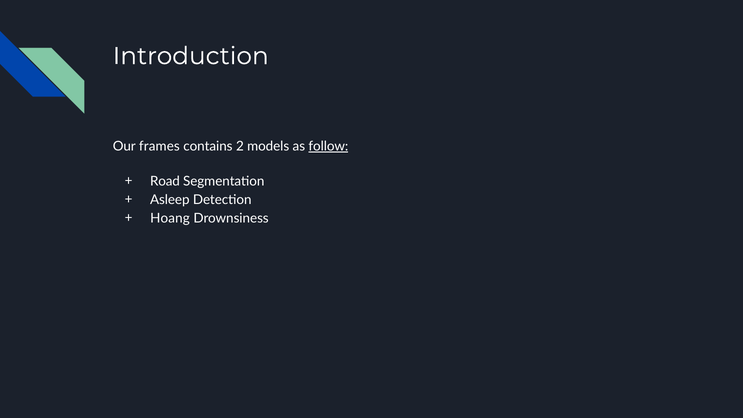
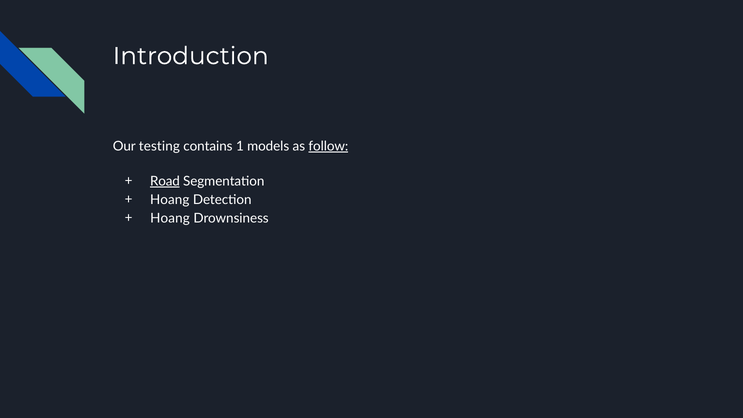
frames: frames -> testing
2: 2 -> 1
Road underline: none -> present
Asleep at (170, 200): Asleep -> Hoang
